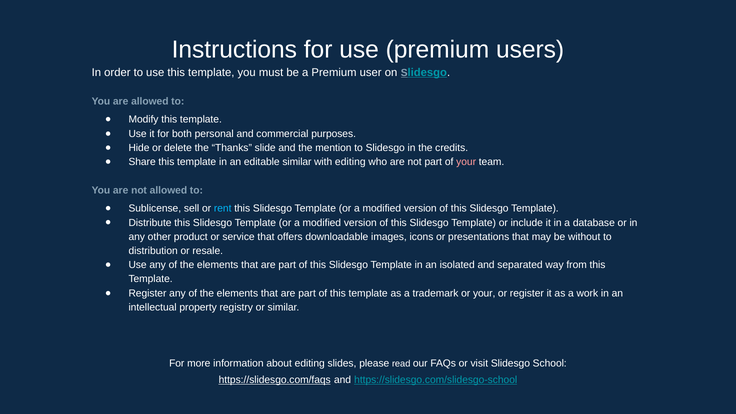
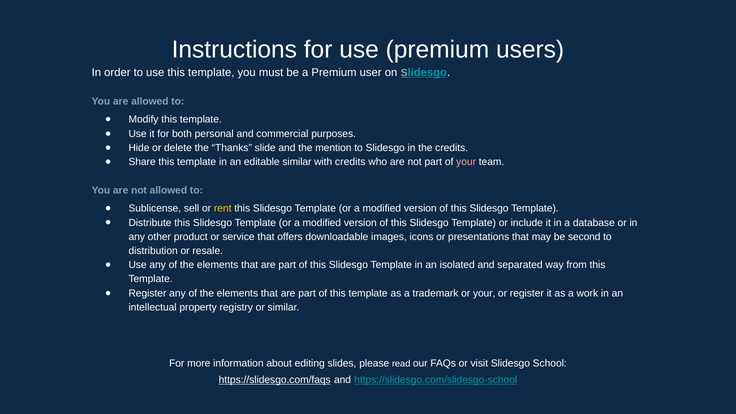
with editing: editing -> credits
rent colour: light blue -> yellow
without: without -> second
